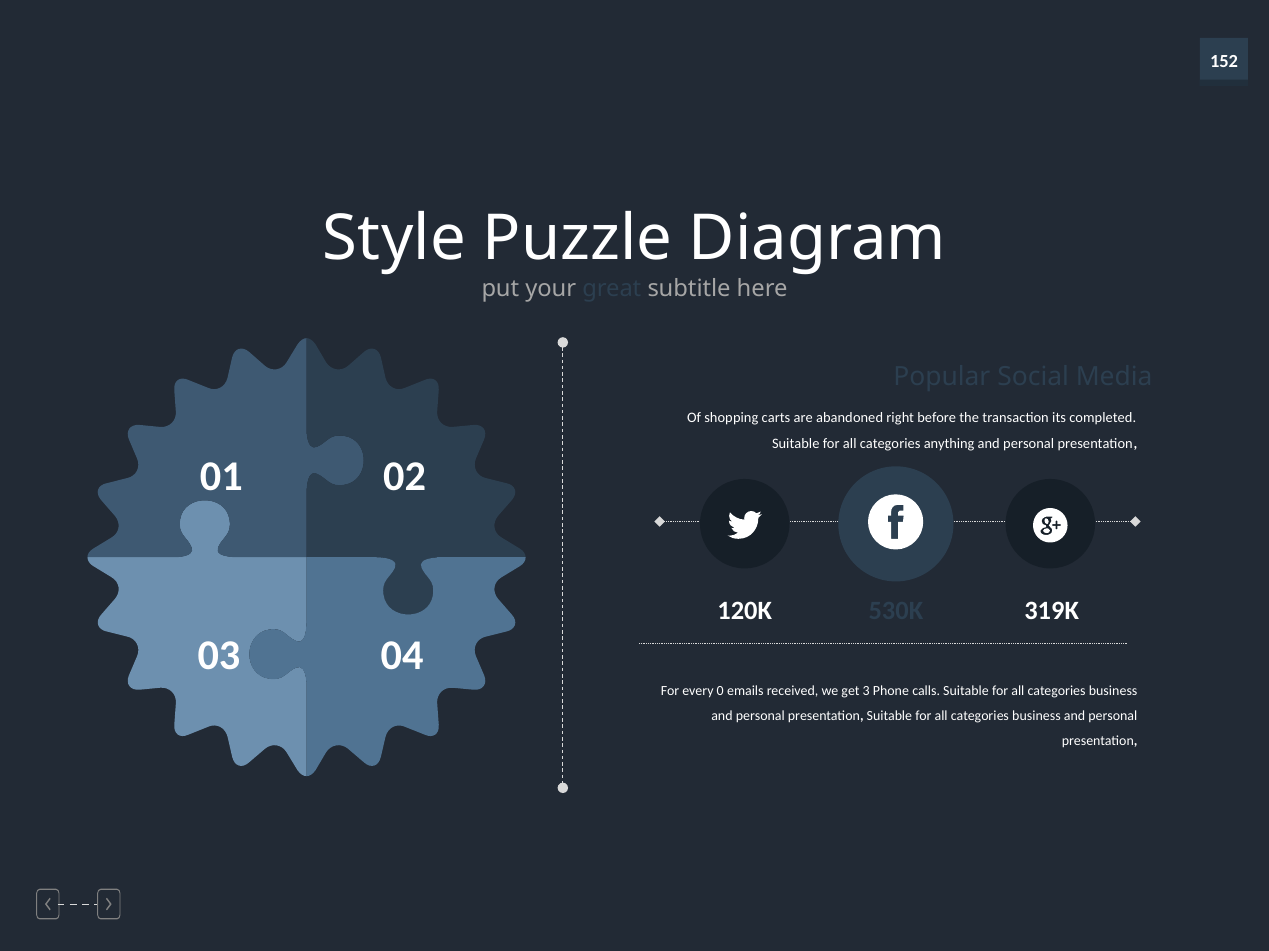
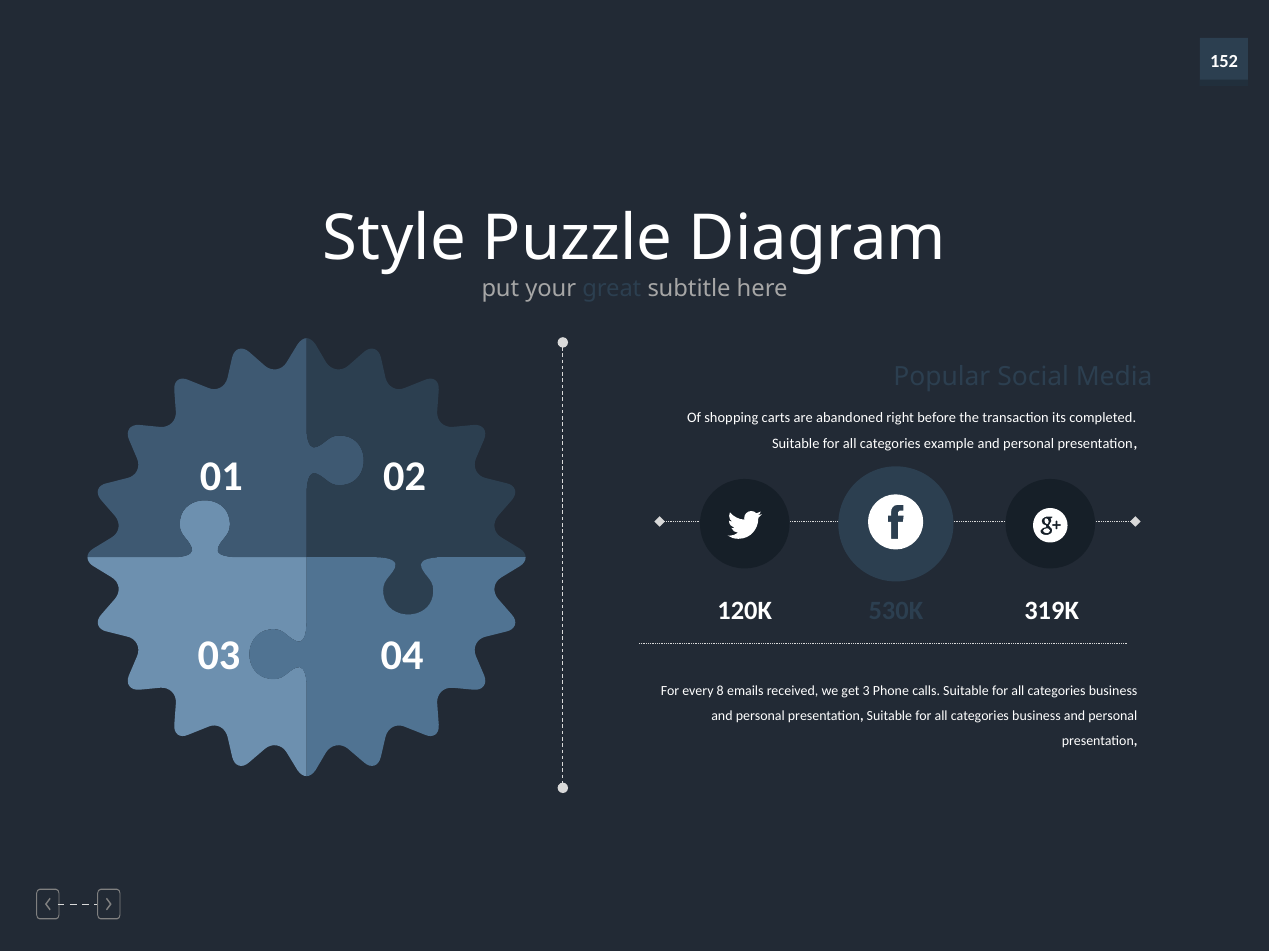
anything: anything -> example
0: 0 -> 8
